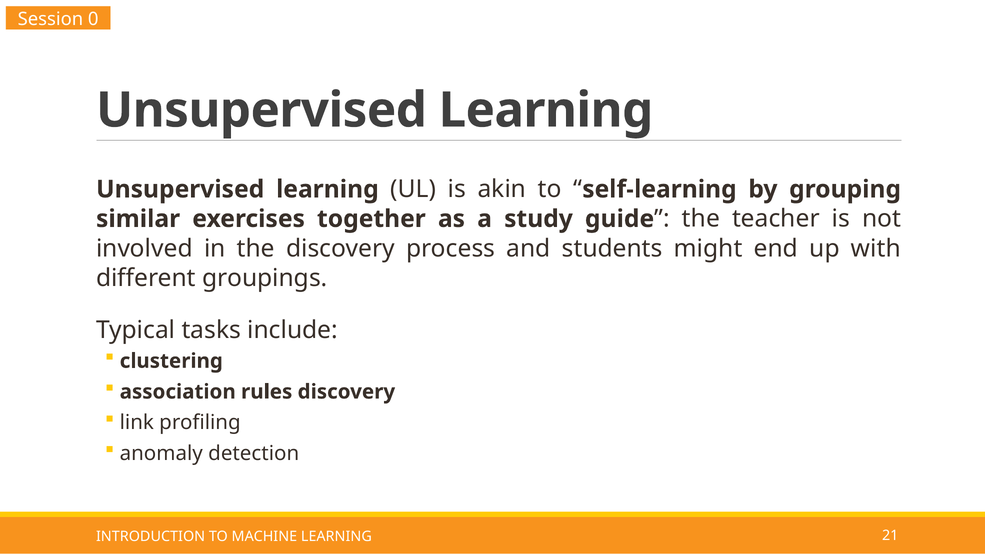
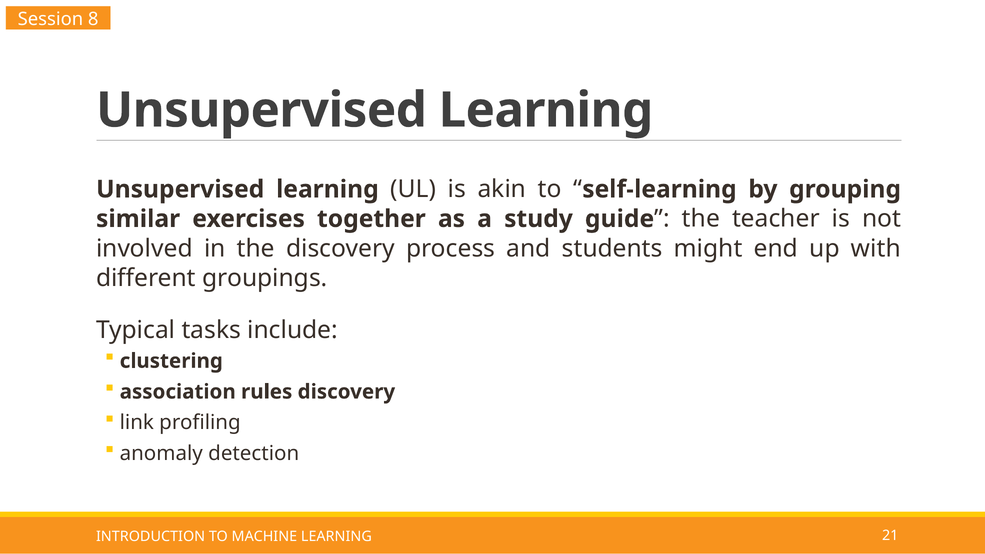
0: 0 -> 8
